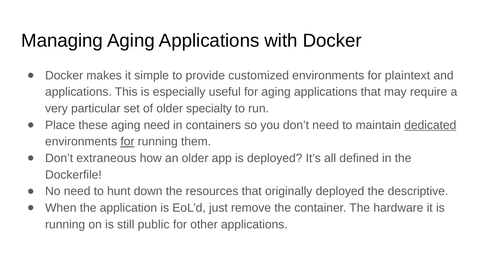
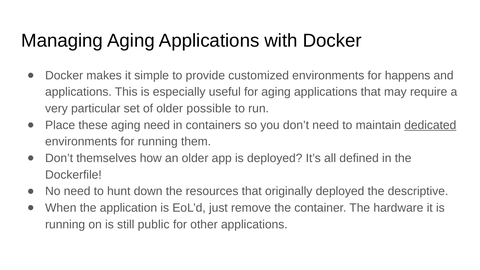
plaintext: plaintext -> happens
specialty: specialty -> possible
for at (127, 142) underline: present -> none
extraneous: extraneous -> themselves
